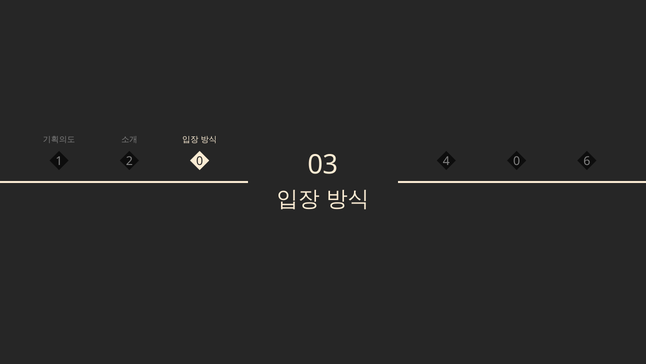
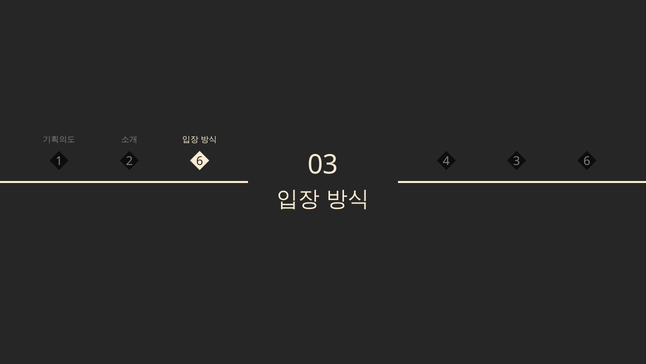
1 0: 0 -> 6
4 0: 0 -> 3
